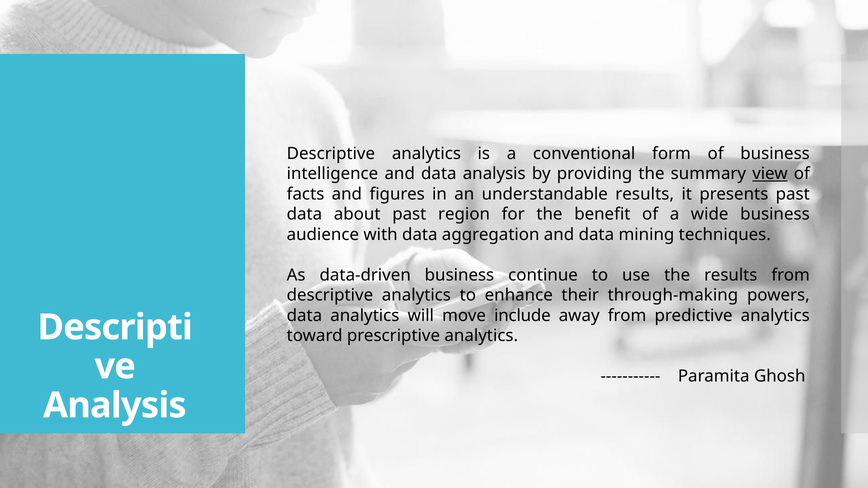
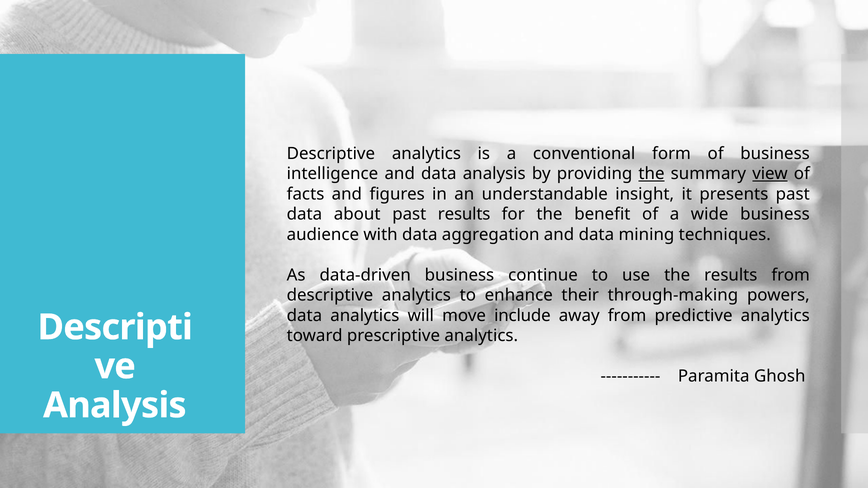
the at (651, 174) underline: none -> present
understandable results: results -> insight
past region: region -> results
